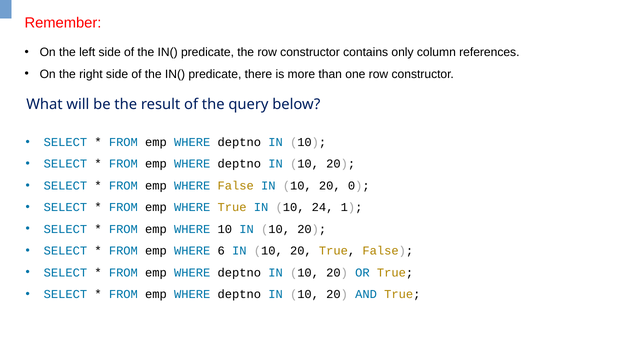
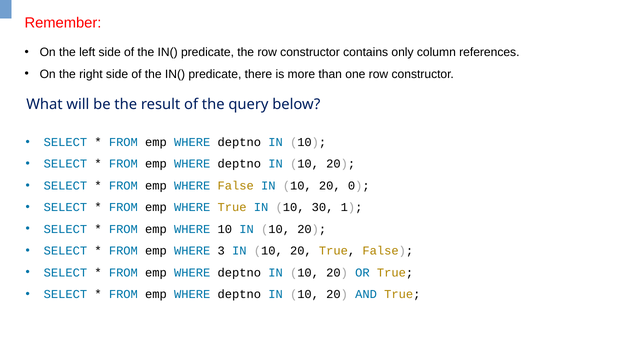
24: 24 -> 30
6: 6 -> 3
